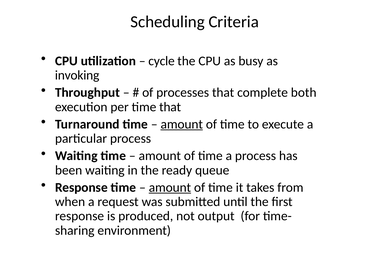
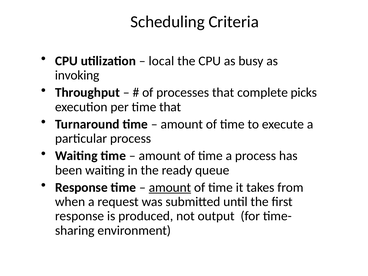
cycle: cycle -> local
both: both -> picks
amount at (182, 124) underline: present -> none
